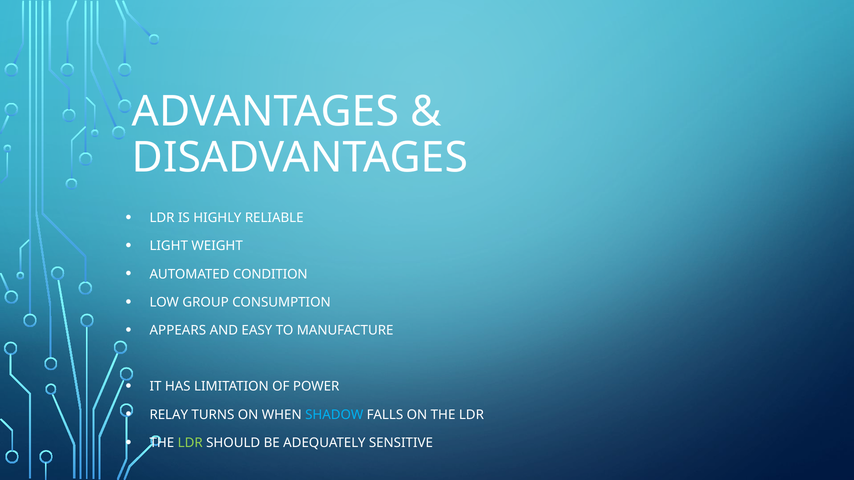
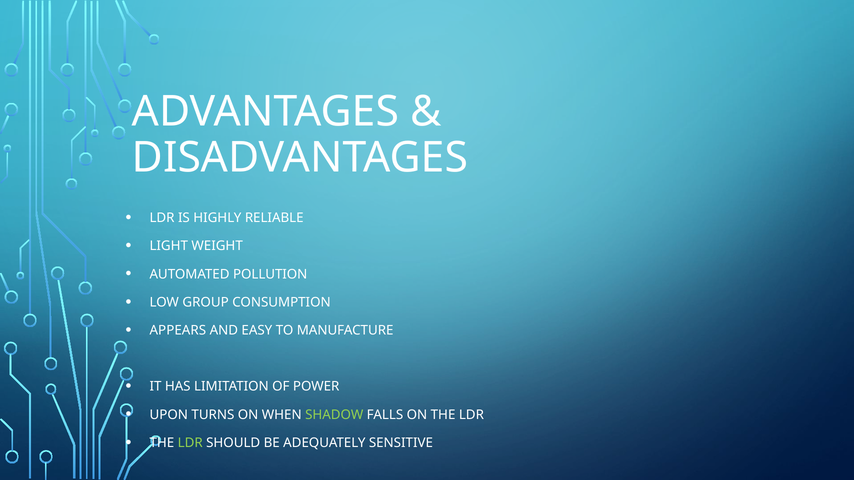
CONDITION: CONDITION -> POLLUTION
RELAY: RELAY -> UPON
SHADOW colour: light blue -> light green
